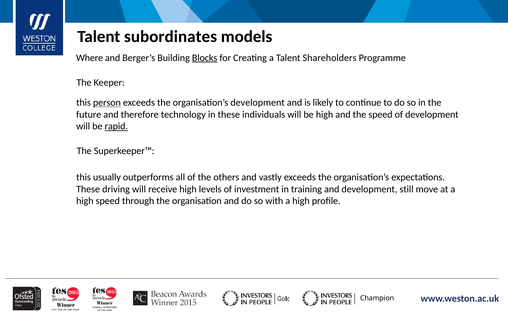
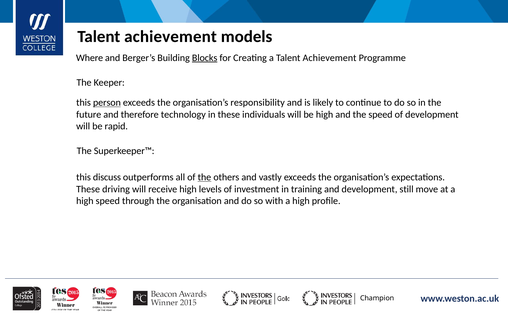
subordinates at (171, 37): subordinates -> achievement
a Talent Shareholders: Shareholders -> Achievement
organisation’s development: development -> responsibility
rapid underline: present -> none
usually: usually -> discuss
the at (204, 177) underline: none -> present
